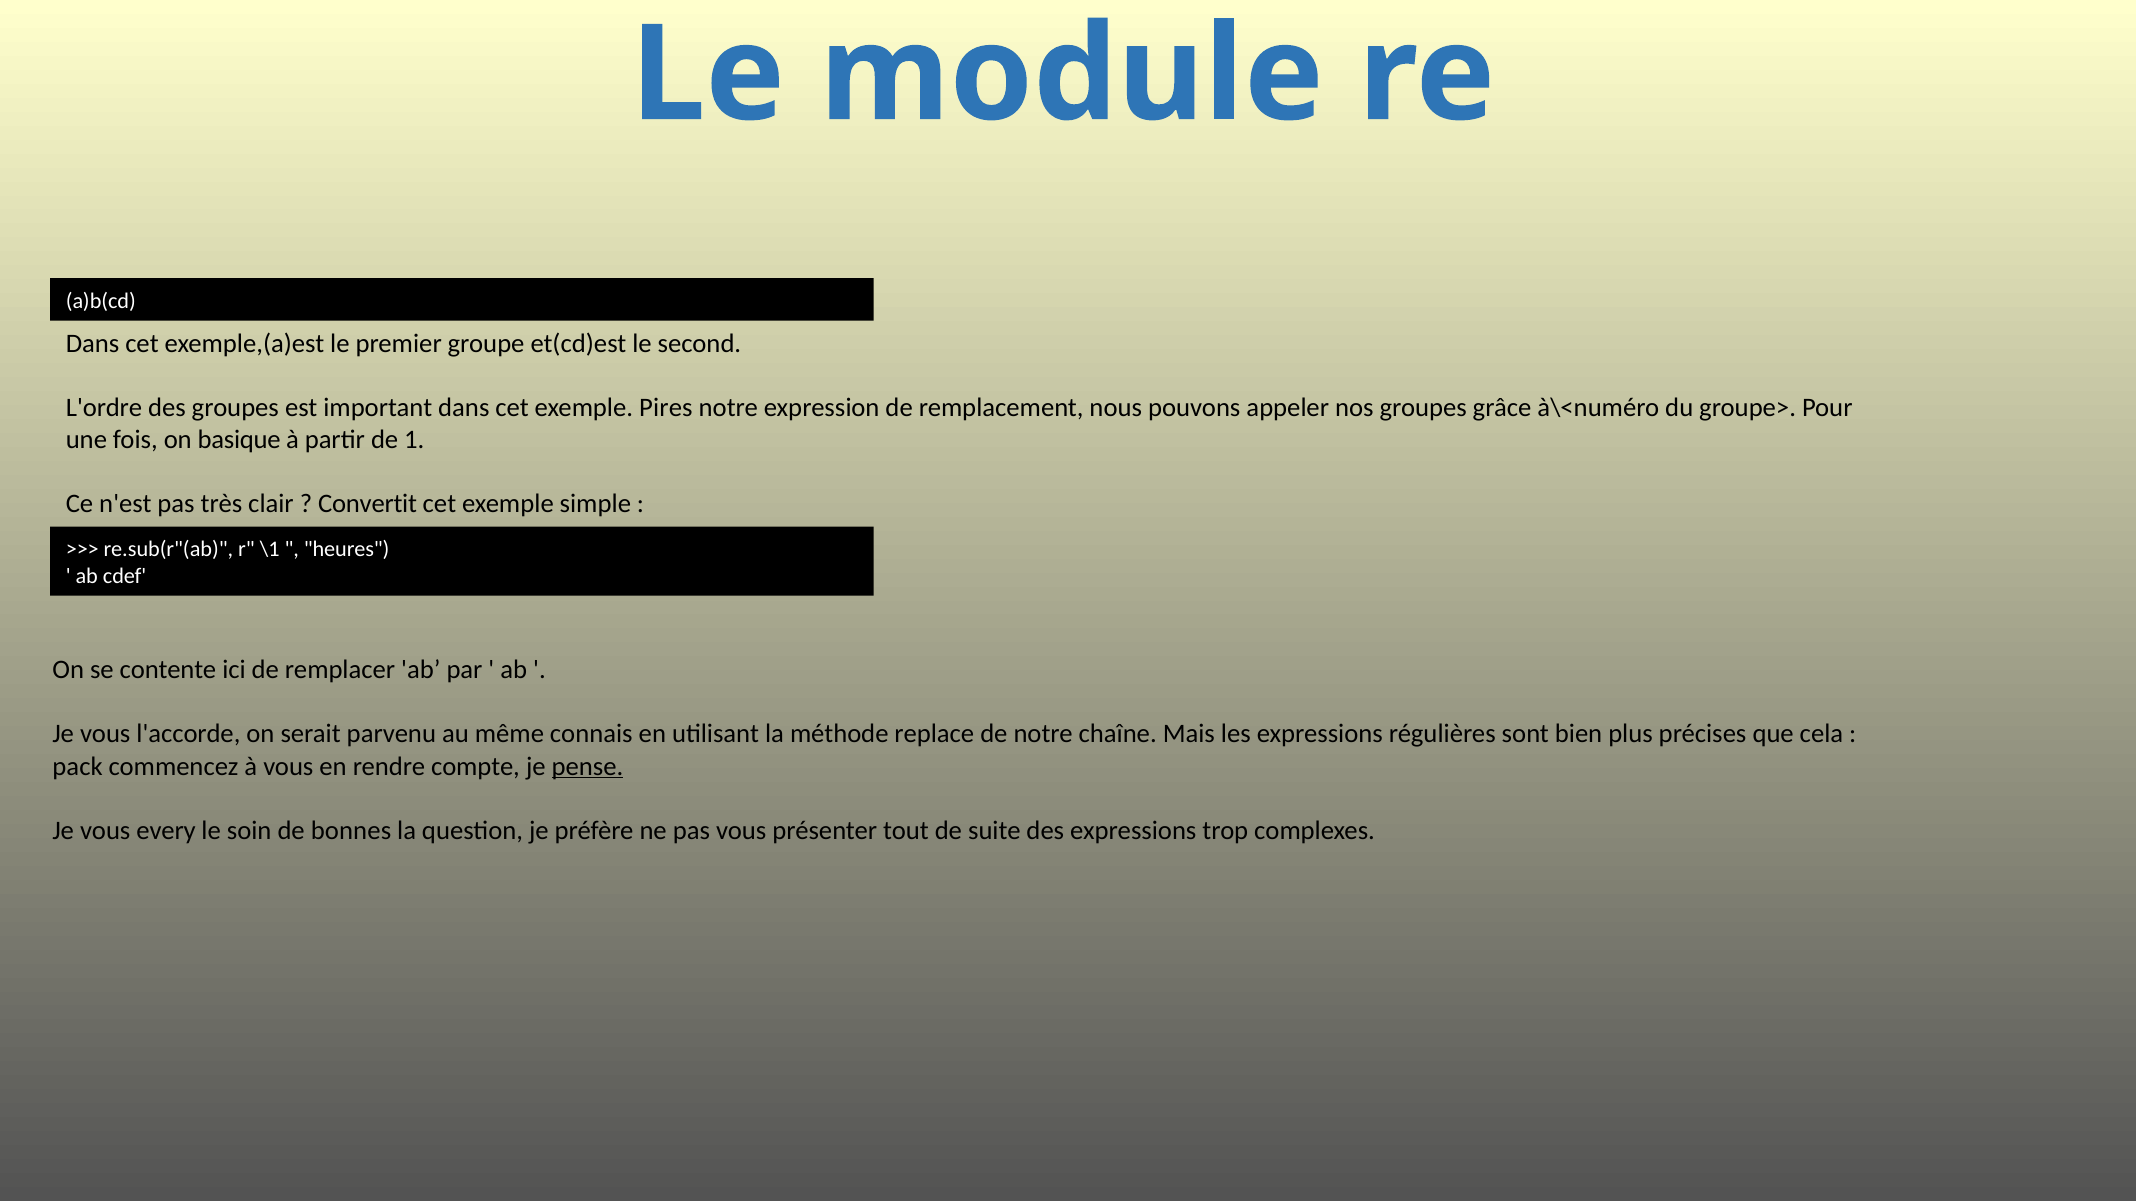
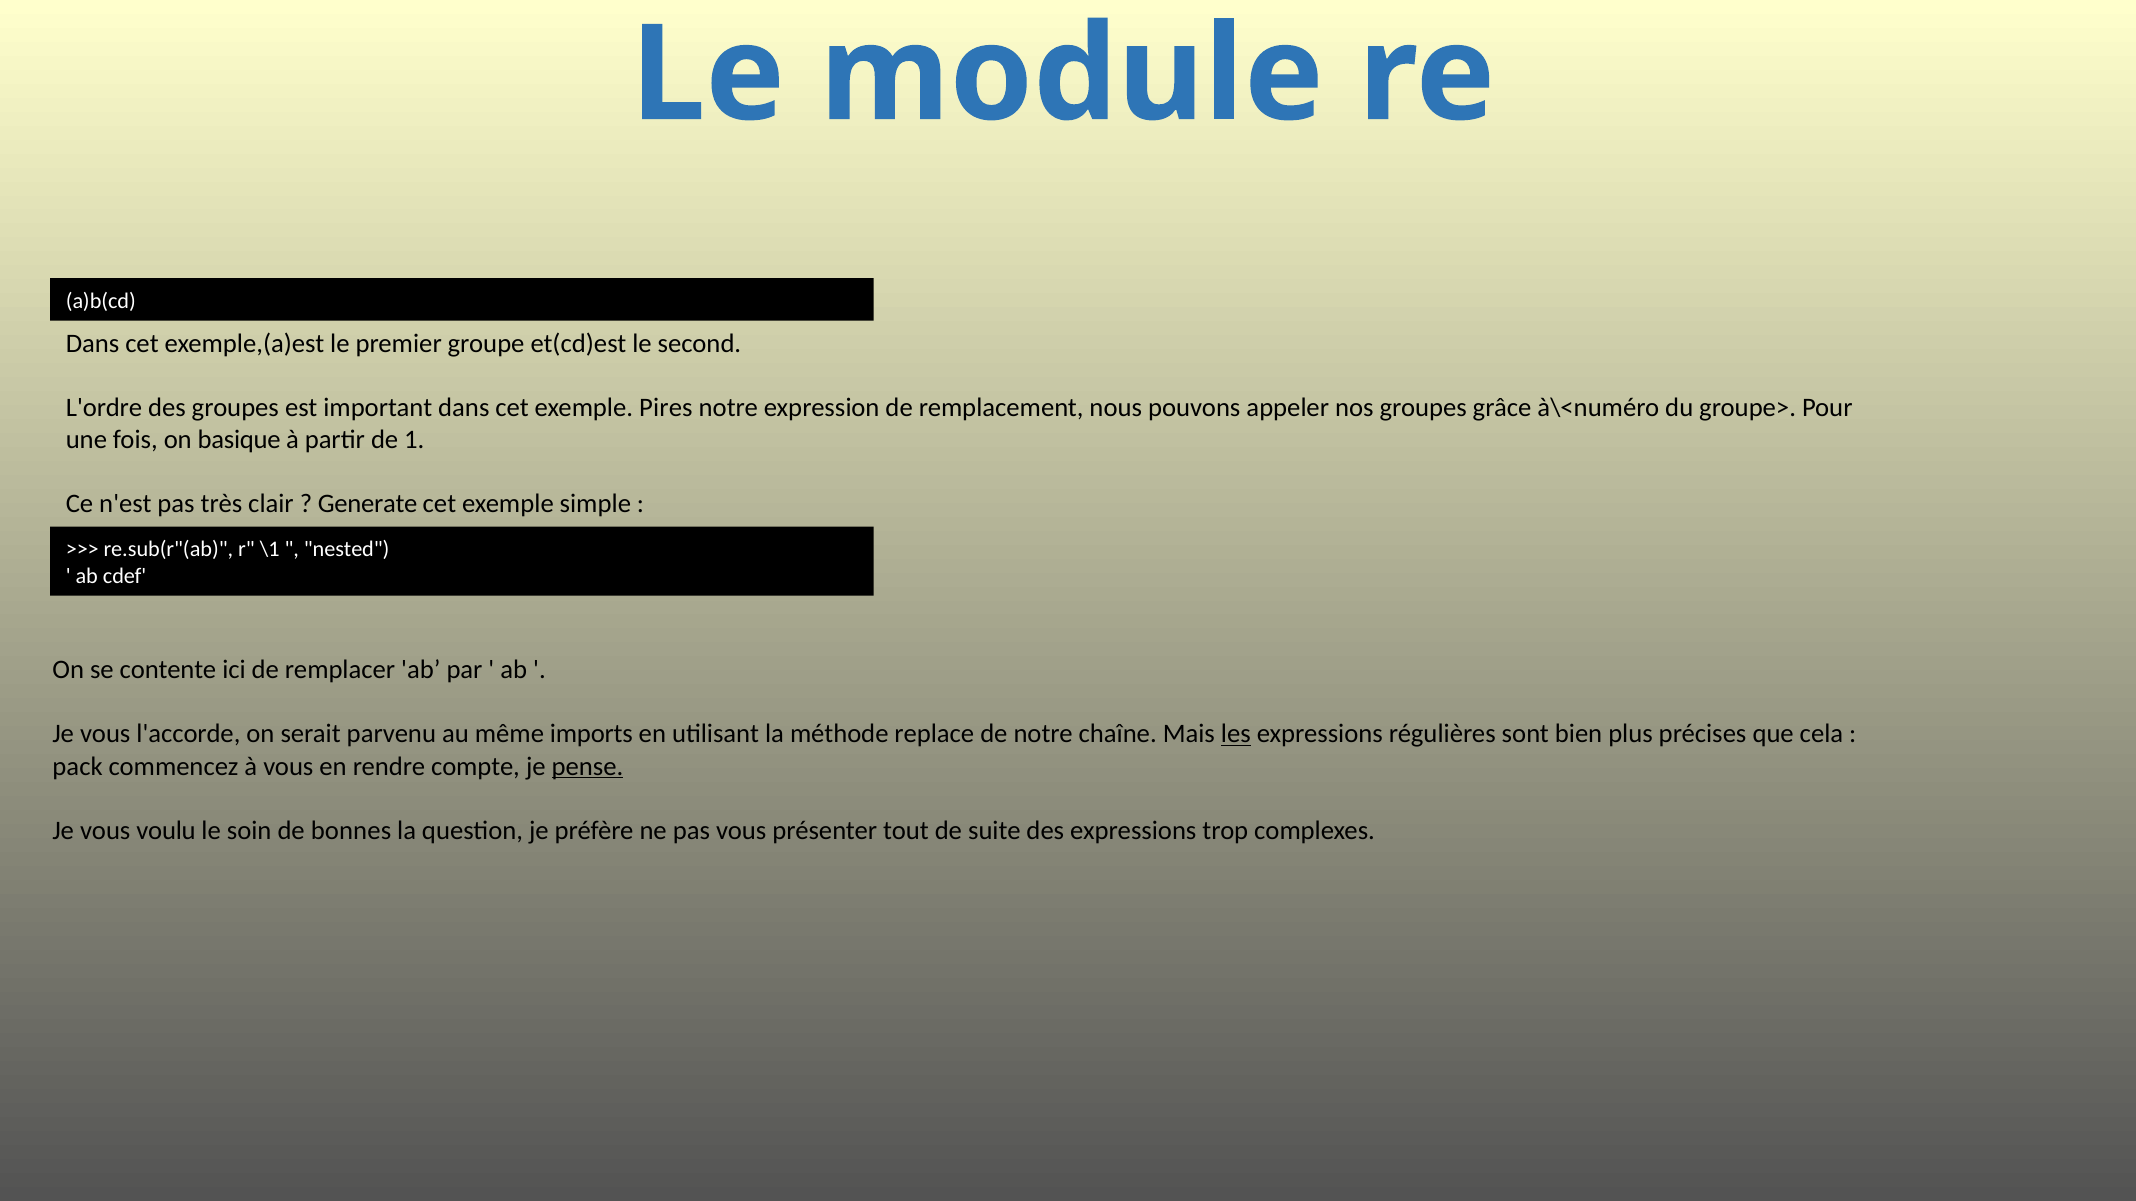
Convertit: Convertit -> Generate
heures: heures -> nested
connais: connais -> imports
les underline: none -> present
every: every -> voulu
